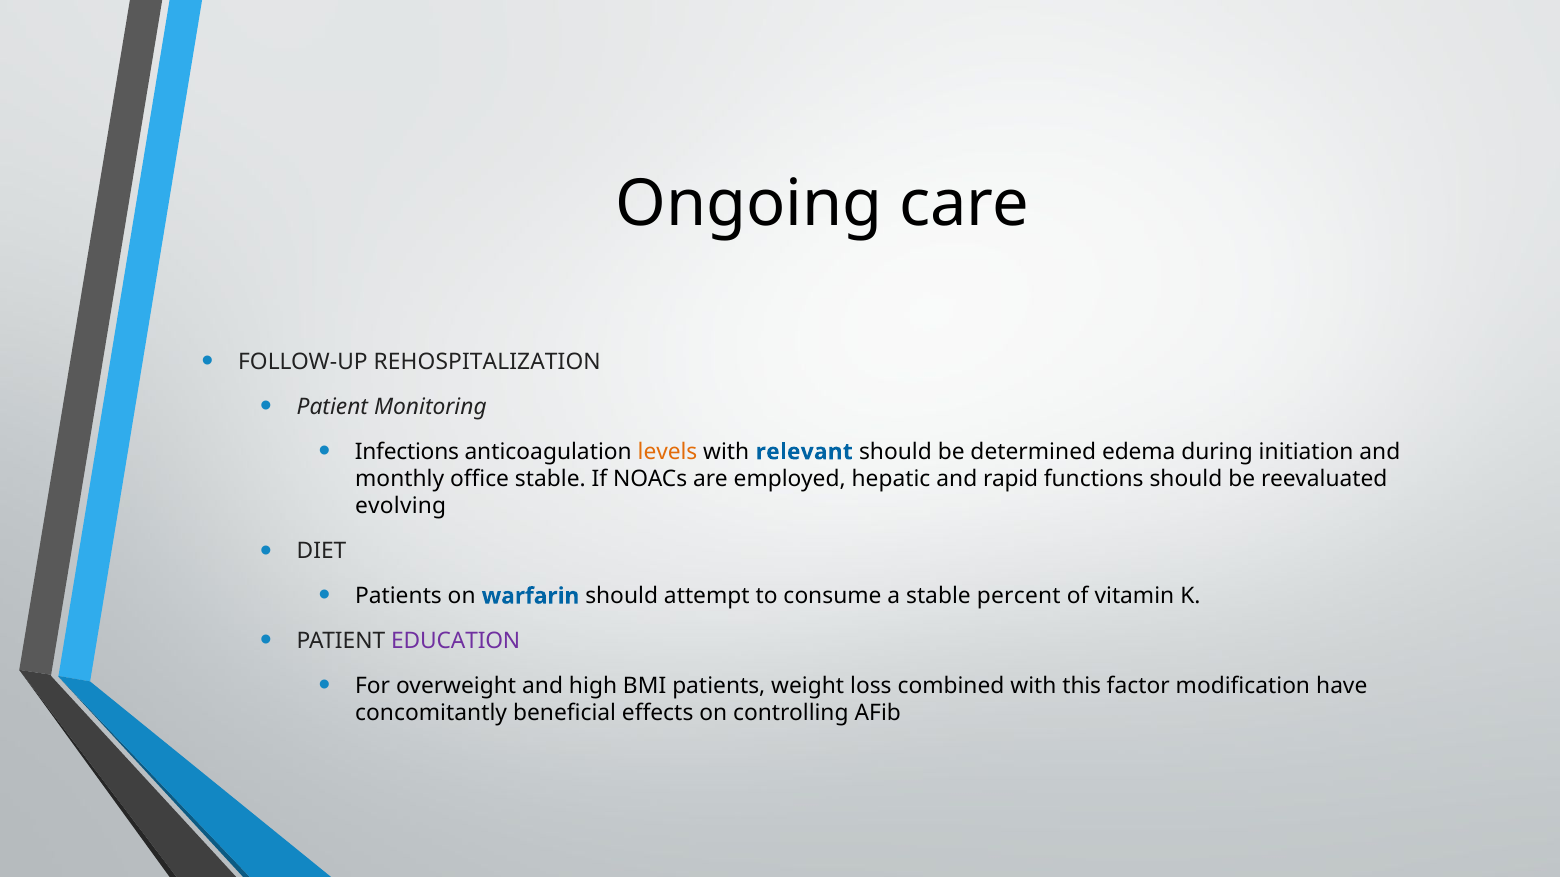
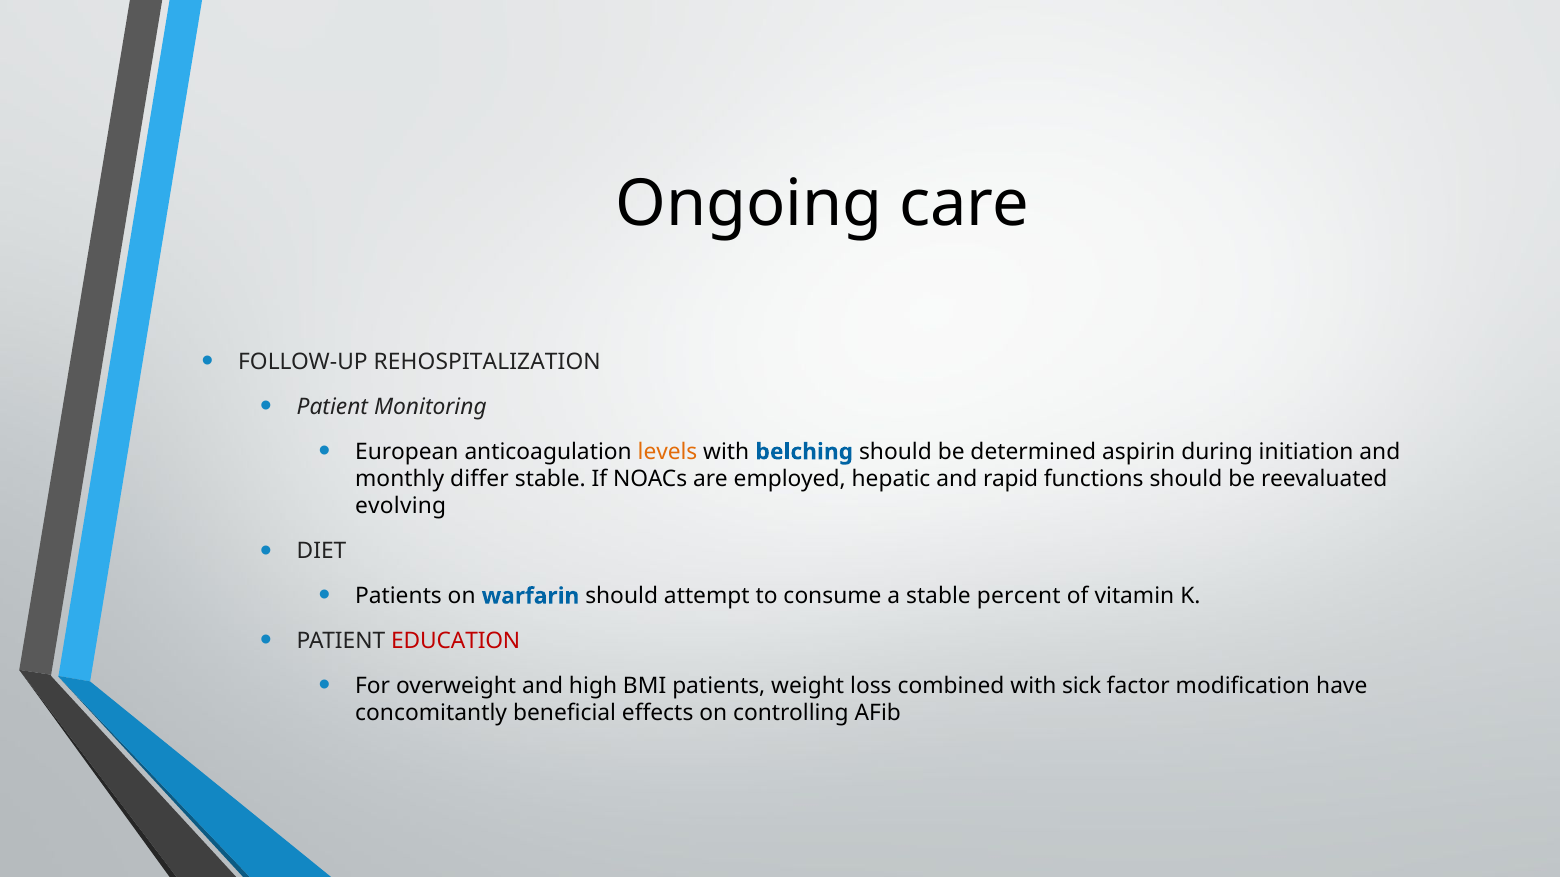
Infections: Infections -> European
relevant: relevant -> belching
edema: edema -> aspirin
office: office -> differ
EDUCATION colour: purple -> red
this: this -> sick
